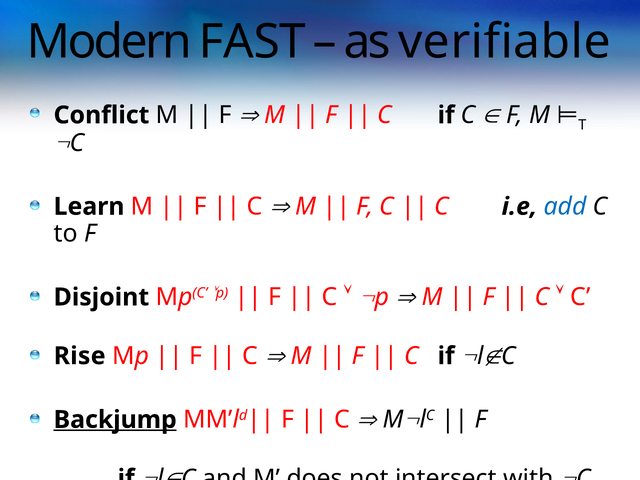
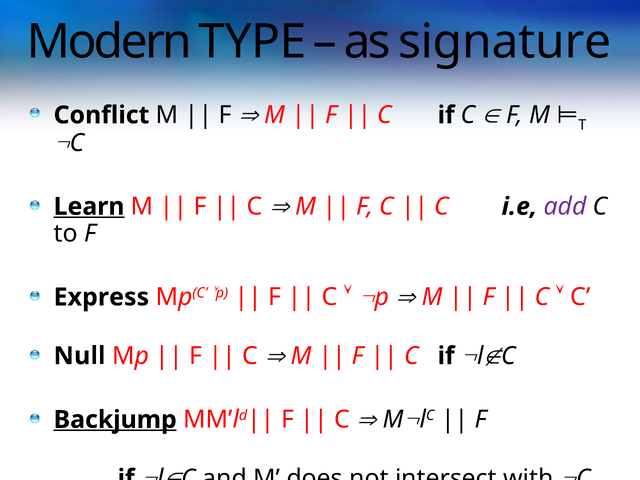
FAST: FAST -> TYPE
verifiable: verifiable -> signature
Learn underline: none -> present
add colour: blue -> purple
Disjoint: Disjoint -> Express
Rise: Rise -> Null
